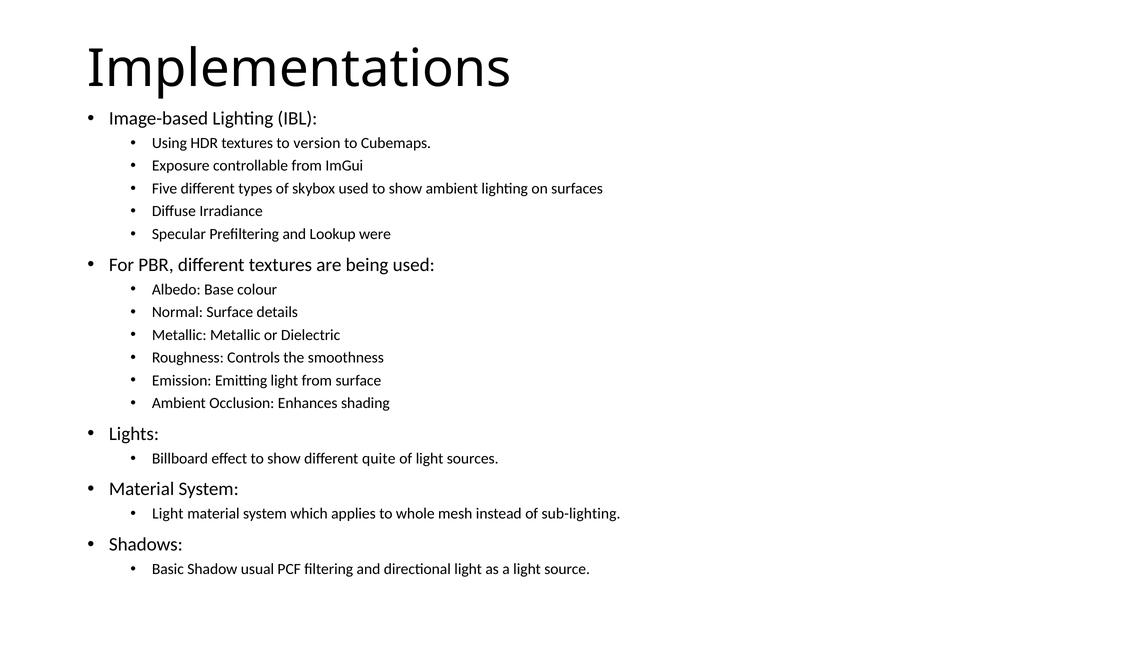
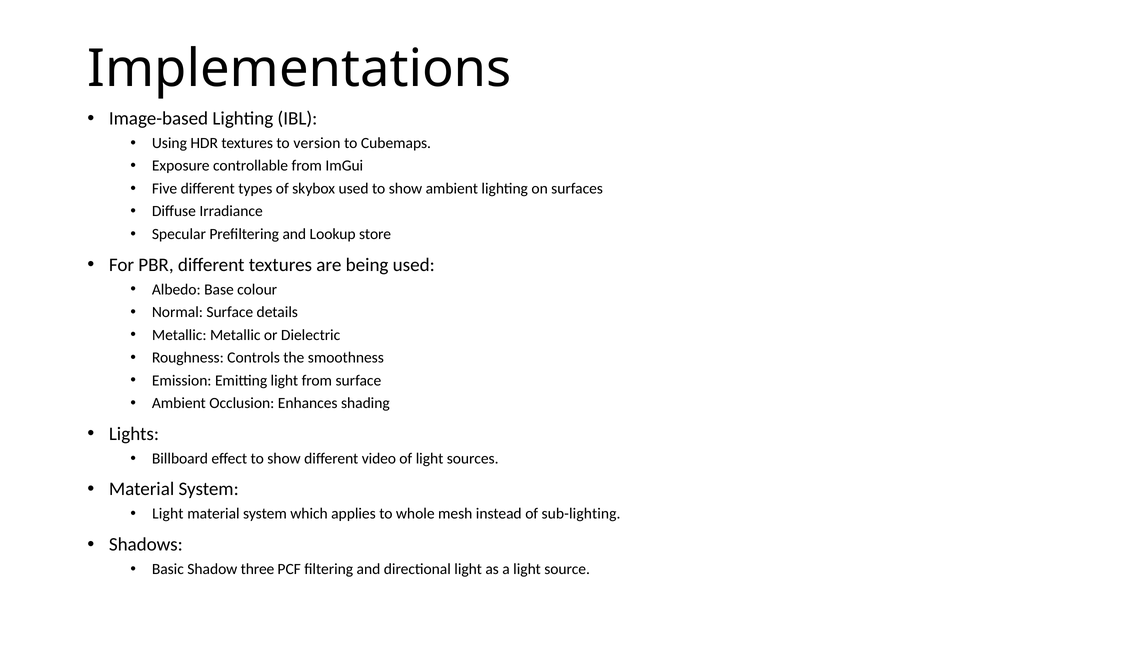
were: were -> store
quite: quite -> video
usual: usual -> three
